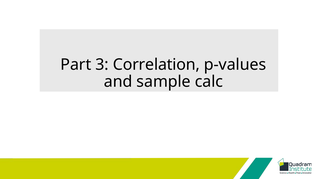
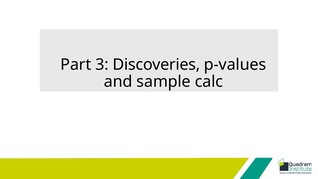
Correlation: Correlation -> Discoveries
